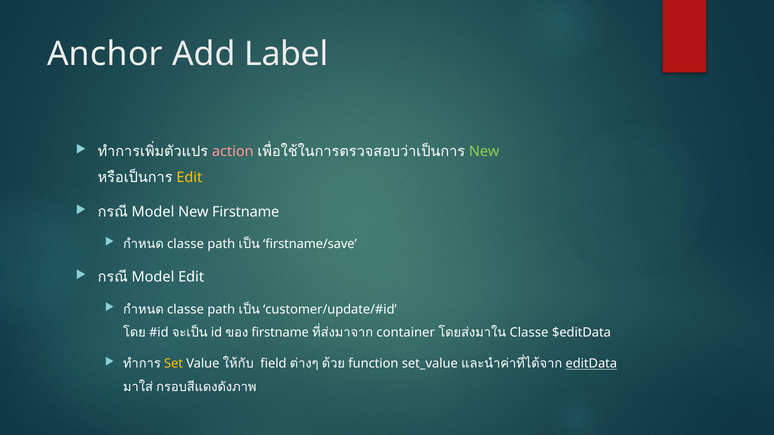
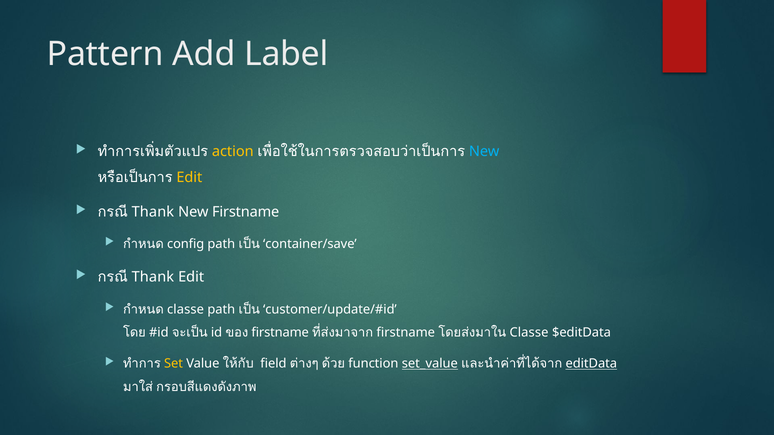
Anchor: Anchor -> Pattern
action colour: pink -> yellow
New at (484, 152) colour: light green -> light blue
Model at (153, 212): Model -> Thank
classe at (186, 244): classe -> config
firstname/save: firstname/save -> container/save
Model at (153, 277): Model -> Thank
container at (406, 333): container -> firstname
set_value underline: none -> present
